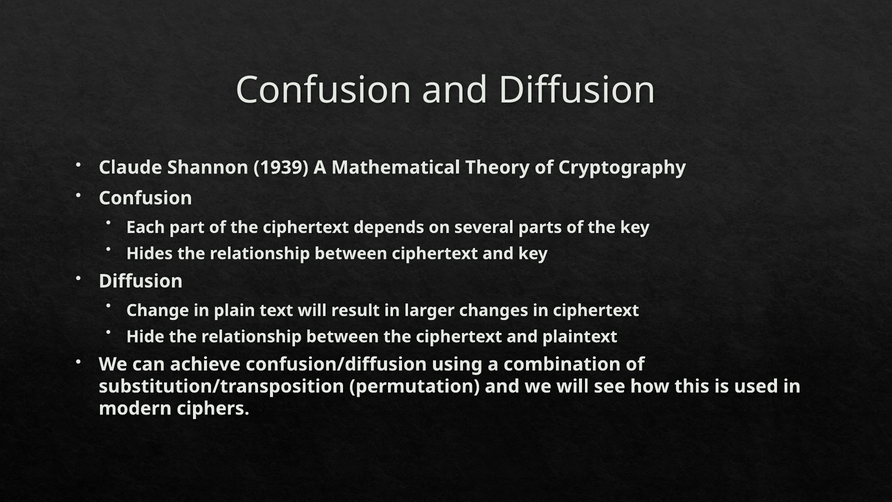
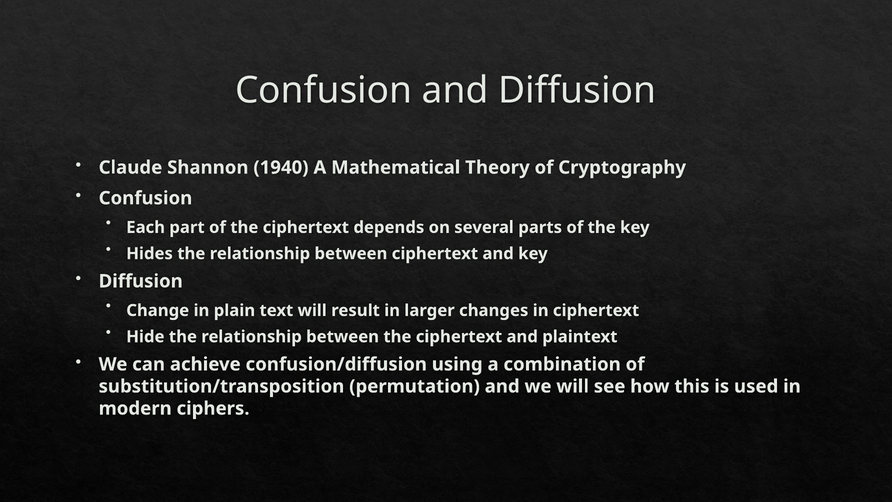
1939: 1939 -> 1940
